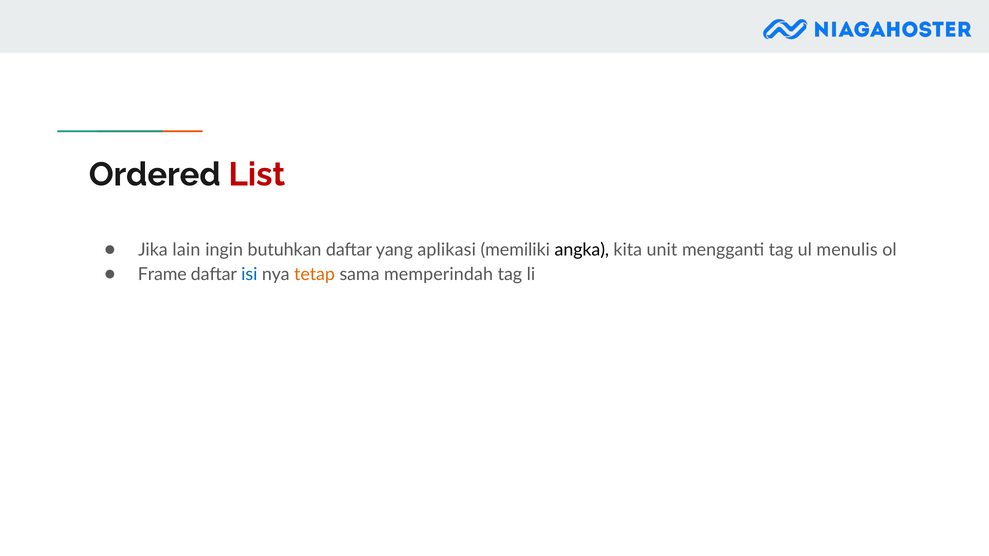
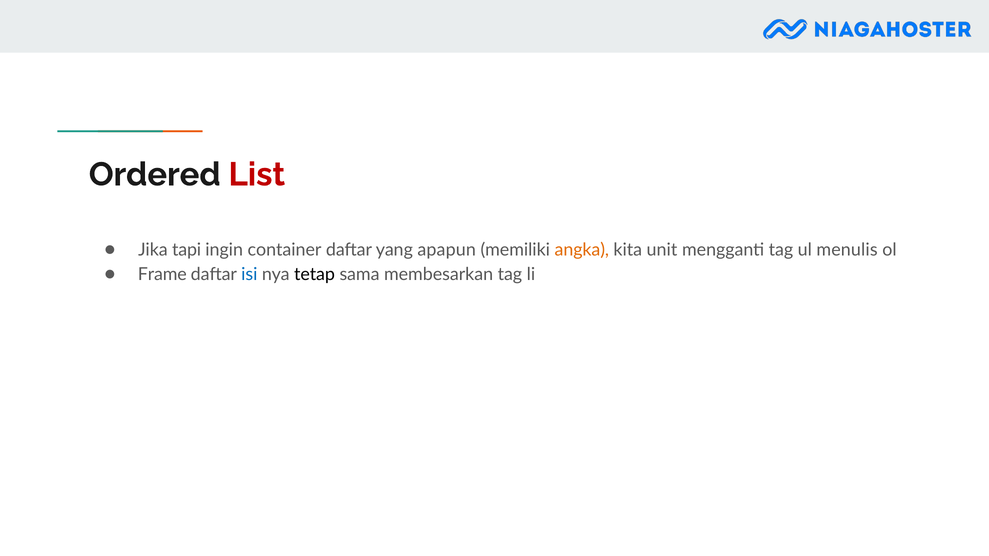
lain: lain -> tapi
butuhkan: butuhkan -> container
aplikasi: aplikasi -> apapun
angka colour: black -> orange
tetap colour: orange -> black
memperindah: memperindah -> membesarkan
